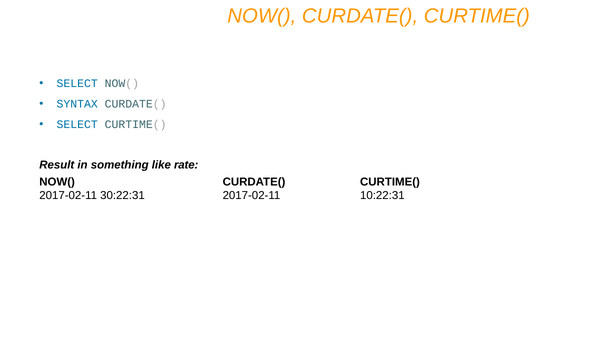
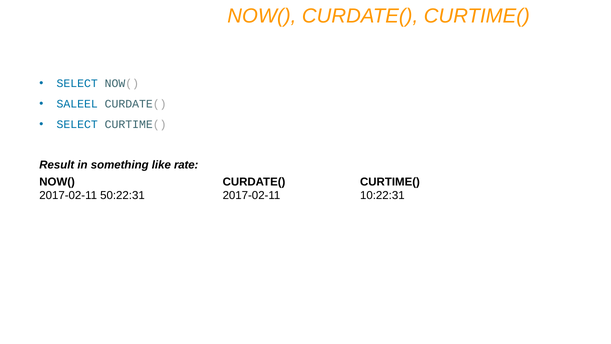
SYNTAX: SYNTAX -> SALEEL
30:22:31: 30:22:31 -> 50:22:31
